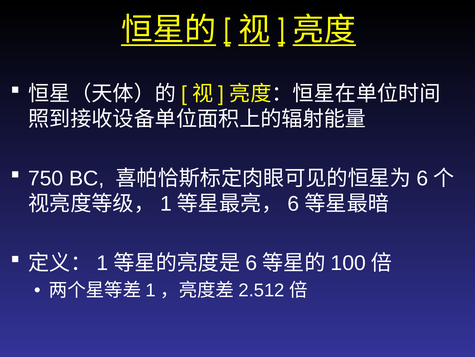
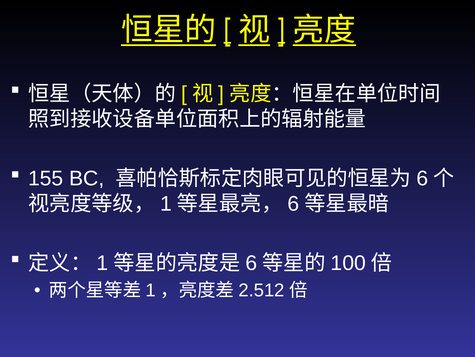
750: 750 -> 155
